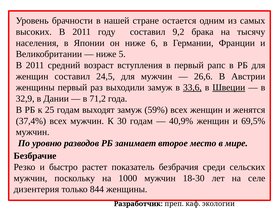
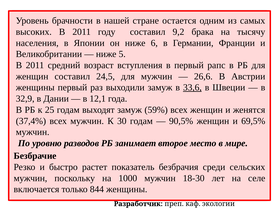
Швеции underline: present -> none
71,2: 71,2 -> 12,1
40,9%: 40,9% -> 90,5%
дизентерия: дизентерия -> включается
